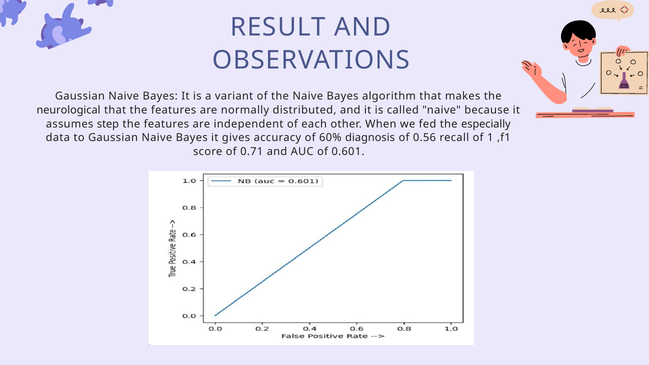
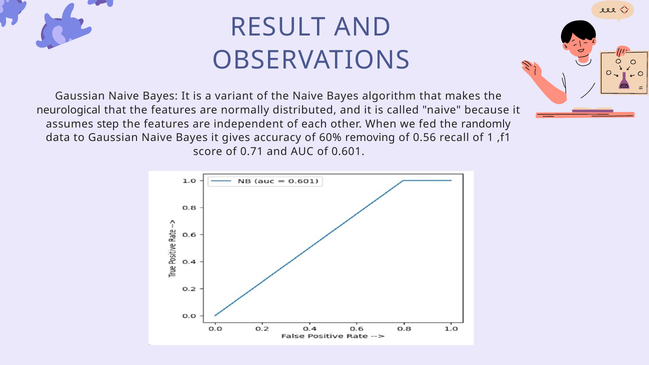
especially: especially -> randomly
diagnosis: diagnosis -> removing
